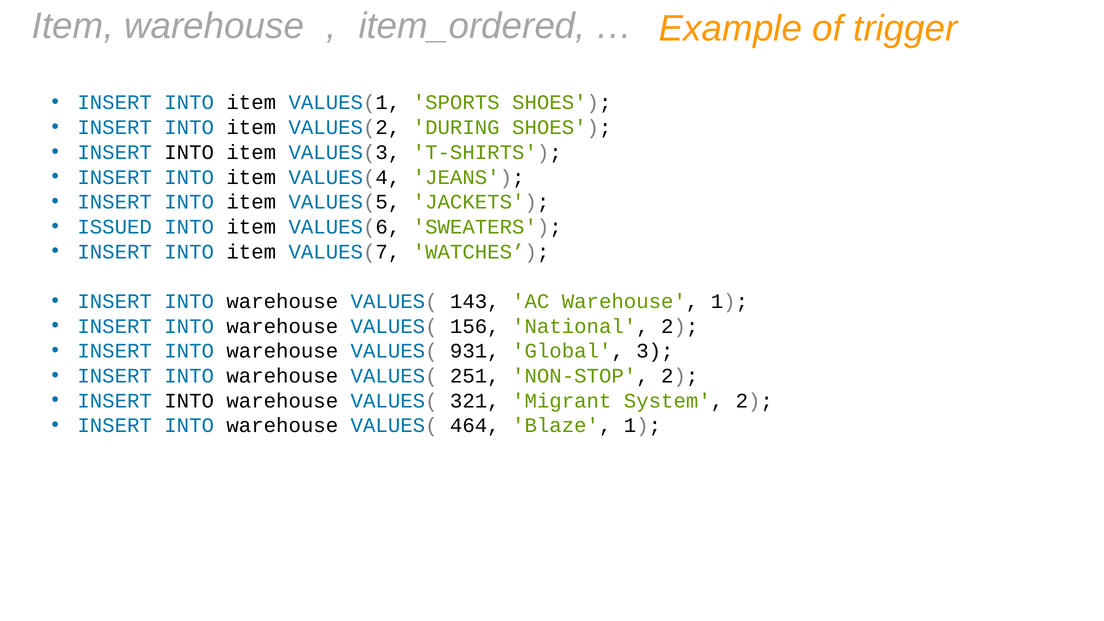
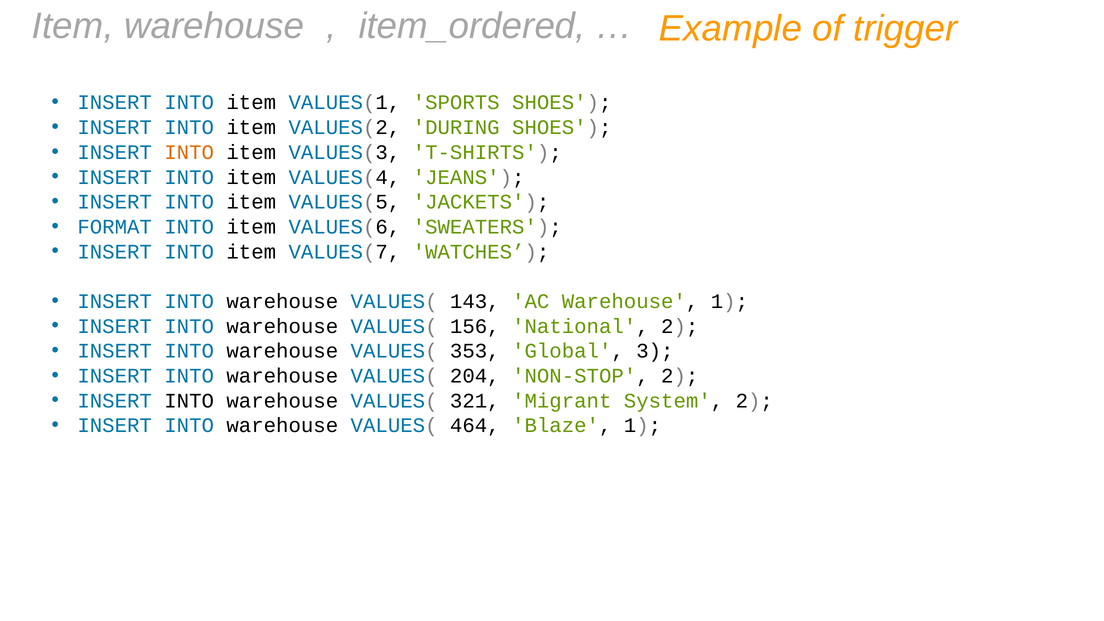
INTO at (189, 152) colour: black -> orange
ISSUED: ISSUED -> FORMAT
931: 931 -> 353
251: 251 -> 204
